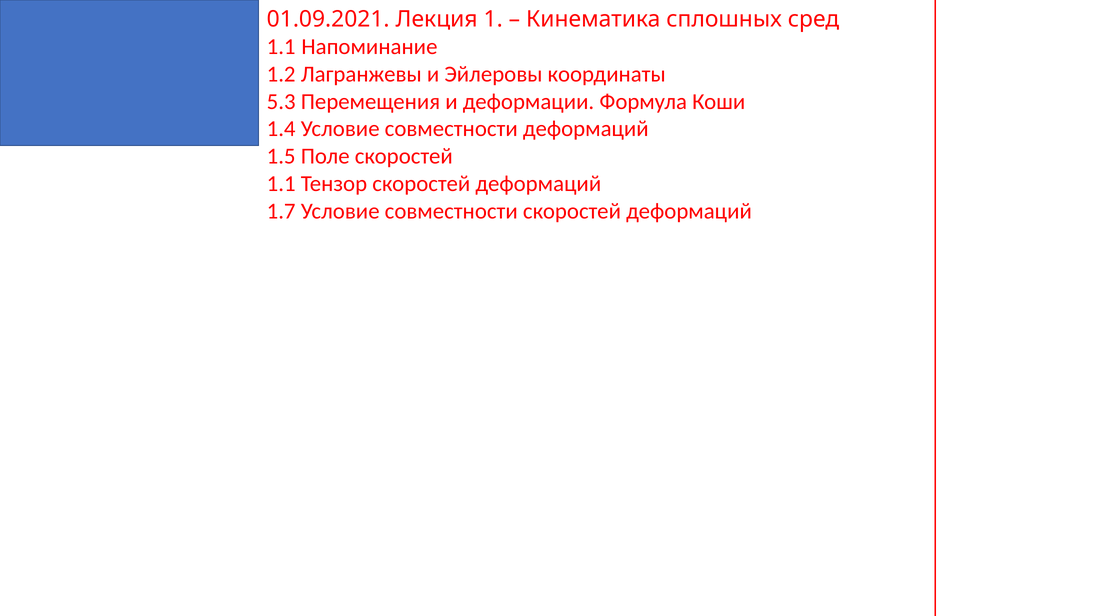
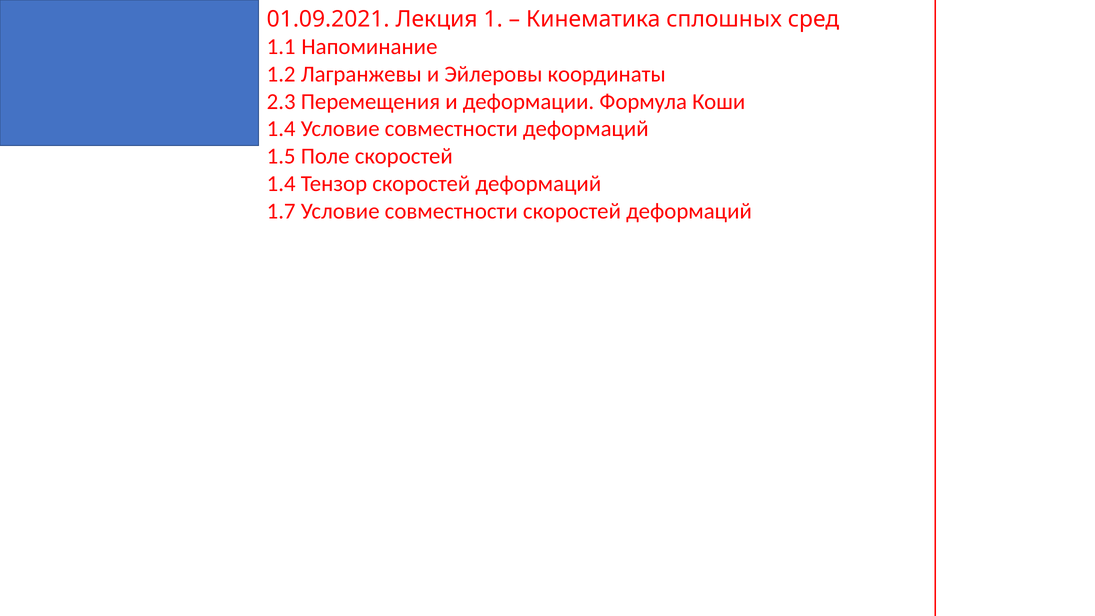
5.3: 5.3 -> 2.3
1.1 at (281, 184): 1.1 -> 1.4
